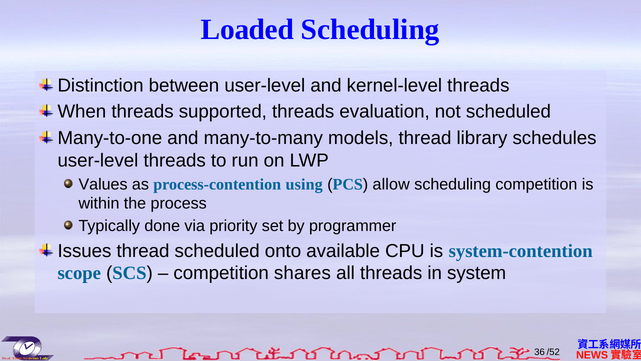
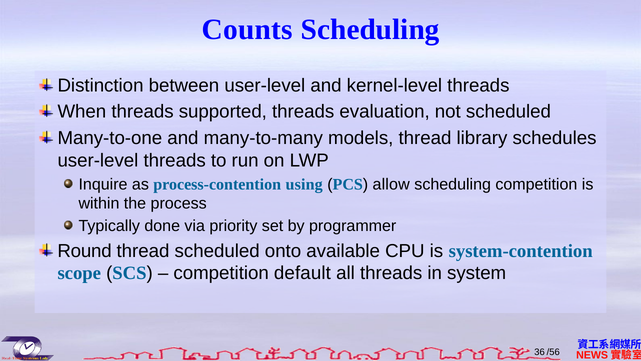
Loaded: Loaded -> Counts
Values: Values -> Inquire
Issues: Issues -> Round
shares: shares -> default
/52: /52 -> /56
